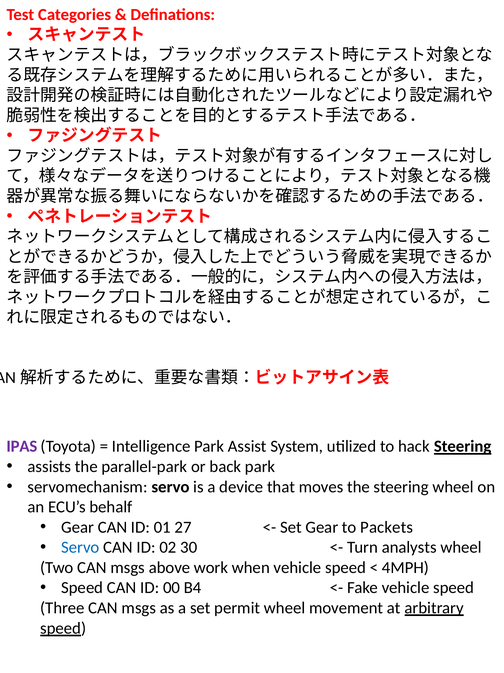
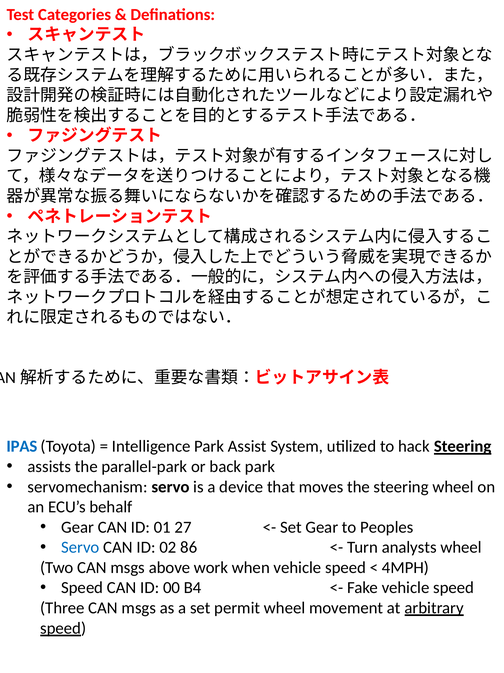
IPAS colour: purple -> blue
Packets: Packets -> Peoples
30: 30 -> 86
